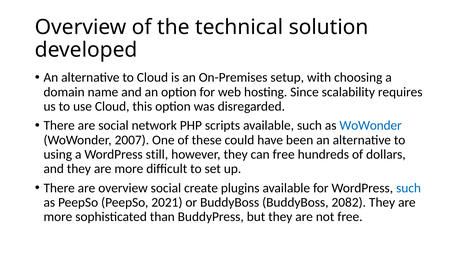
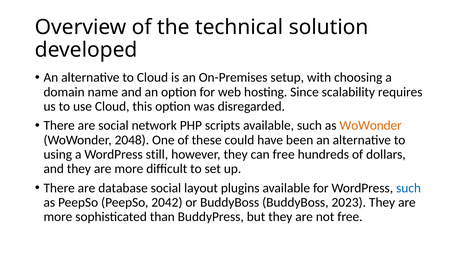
WoWonder at (371, 125) colour: blue -> orange
2007: 2007 -> 2048
are overview: overview -> database
create: create -> layout
2021: 2021 -> 2042
2082: 2082 -> 2023
